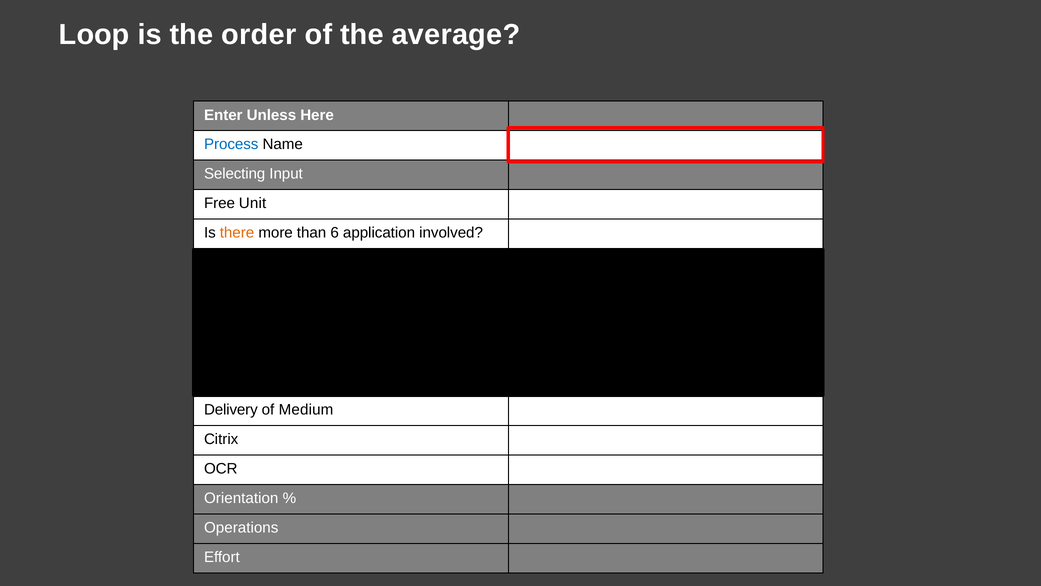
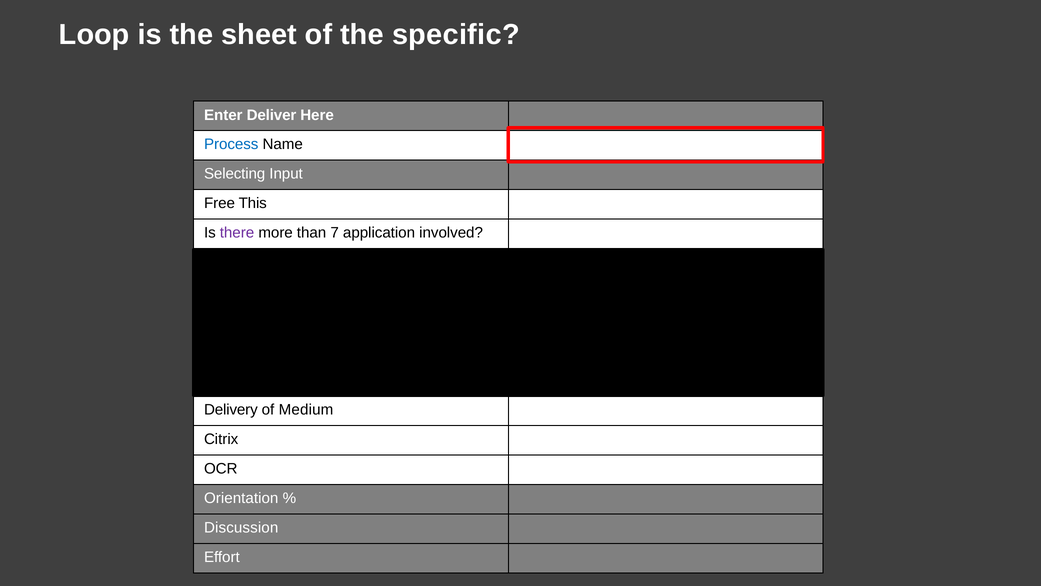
order: order -> sheet
average: average -> specific
Unless: Unless -> Deliver
Unit: Unit -> This
there colour: orange -> purple
6: 6 -> 7
Operations: Operations -> Discussion
